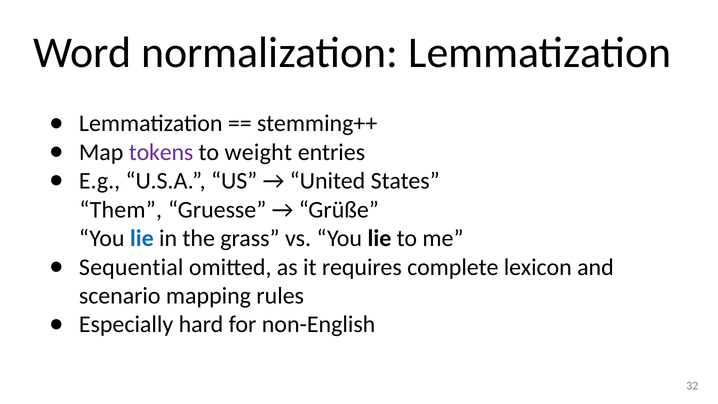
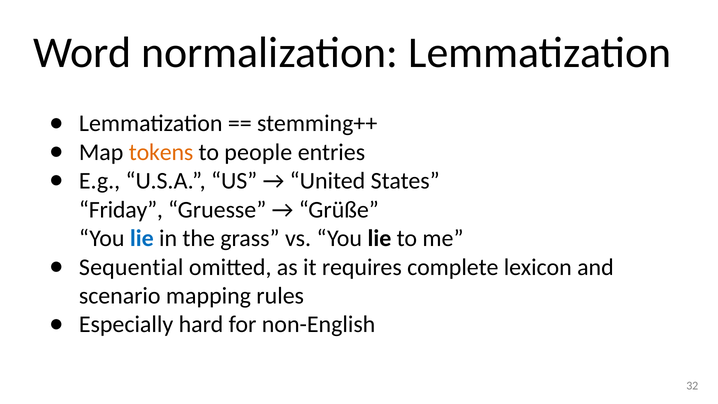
tokens colour: purple -> orange
weight: weight -> people
Them: Them -> Friday
